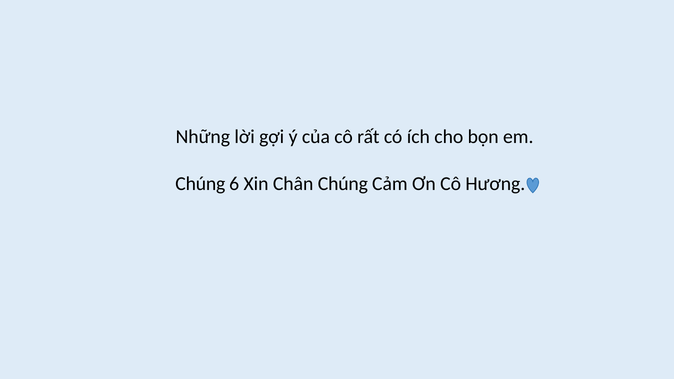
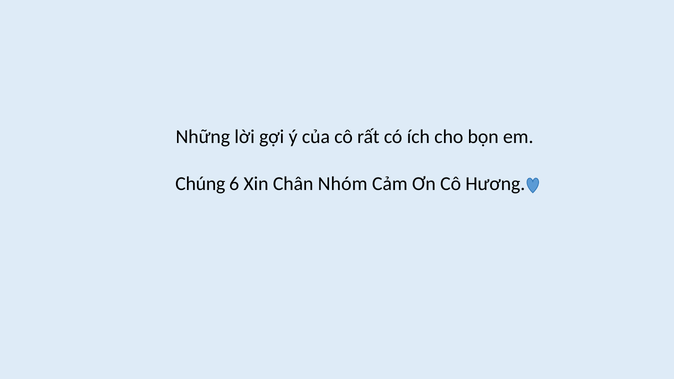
Chân Chúng: Chúng -> Nhóm
